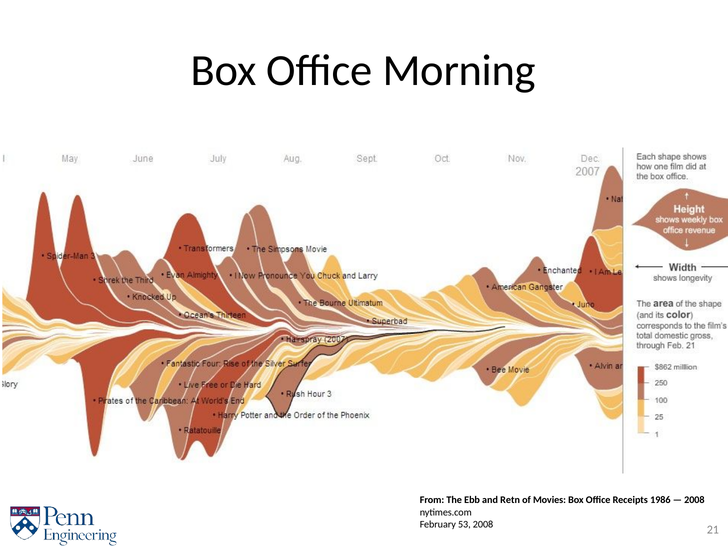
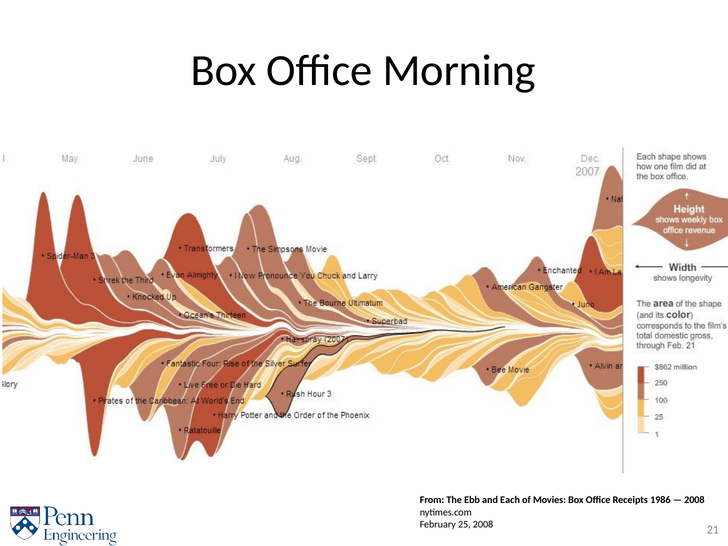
Retn: Retn -> Each
53: 53 -> 25
